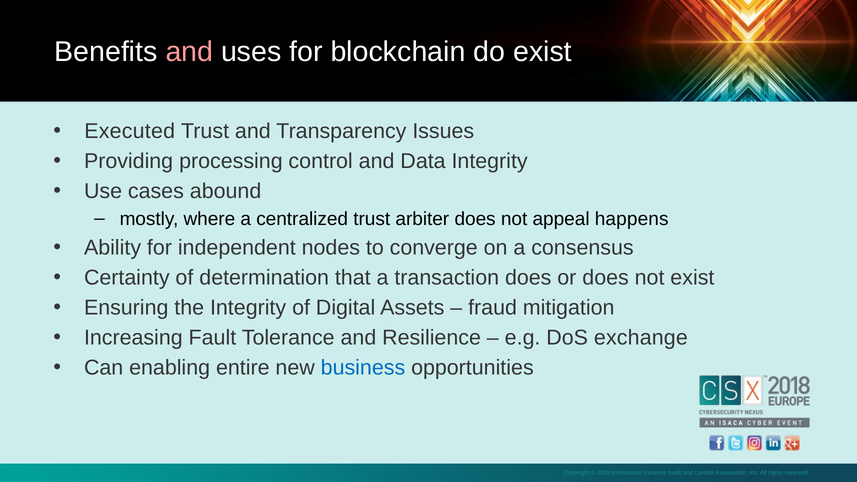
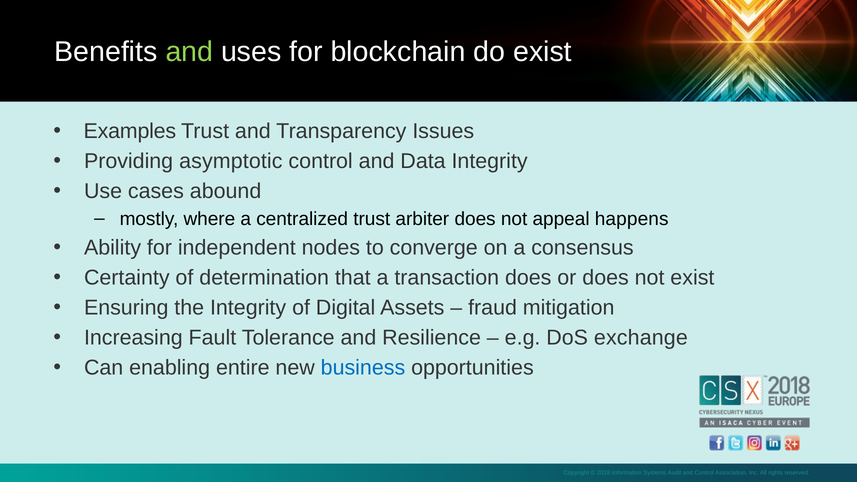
and at (189, 52) colour: pink -> light green
Executed: Executed -> Examples
processing: processing -> asymptotic
